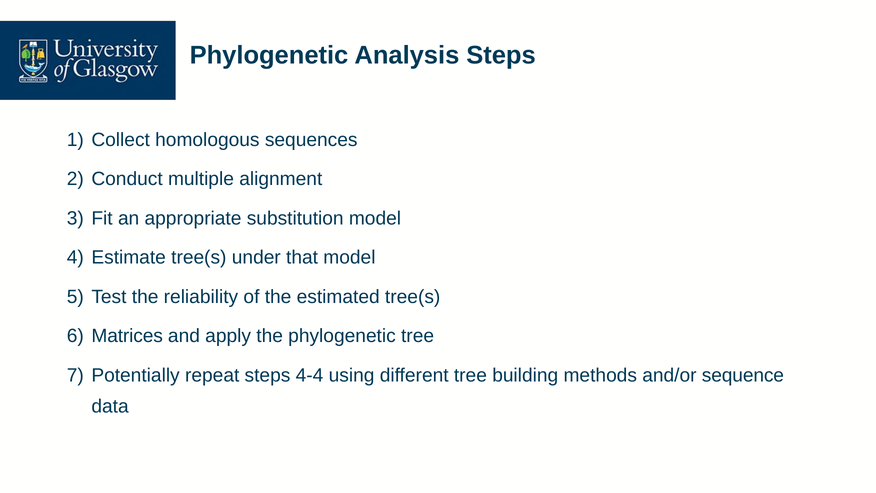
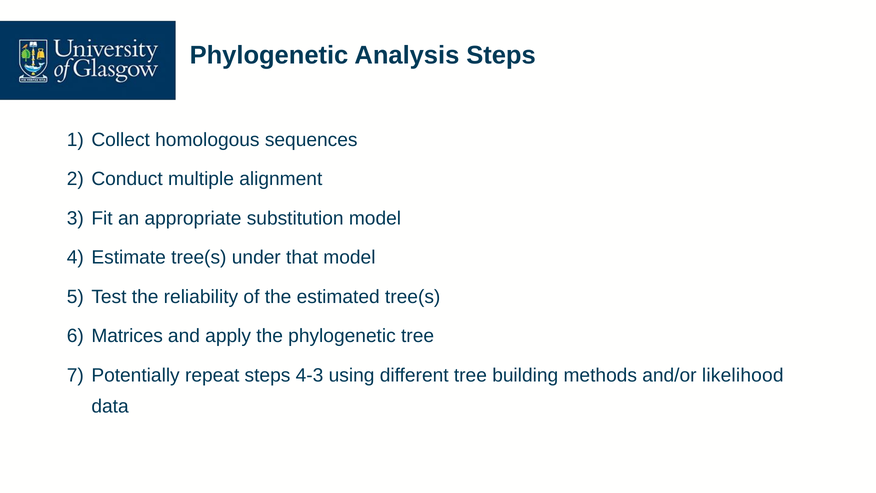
4-4: 4-4 -> 4-3
sequence: sequence -> likelihood
